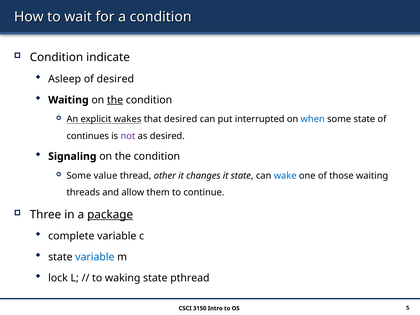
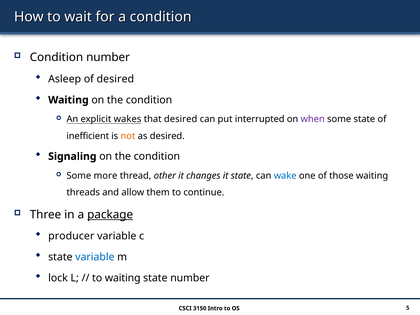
Condition indicate: indicate -> number
the at (115, 100) underline: present -> none
when colour: blue -> purple
continues: continues -> inefficient
not colour: purple -> orange
value: value -> more
complete: complete -> producer
to waking: waking -> waiting
state pthread: pthread -> number
